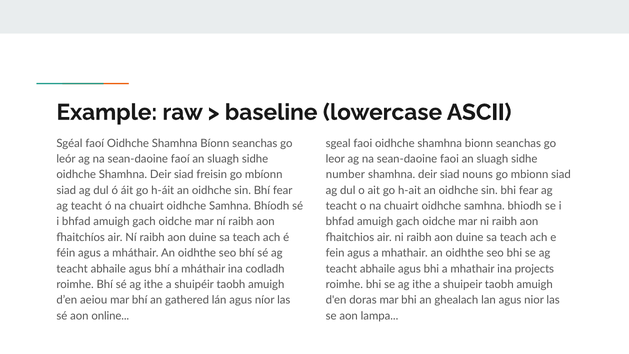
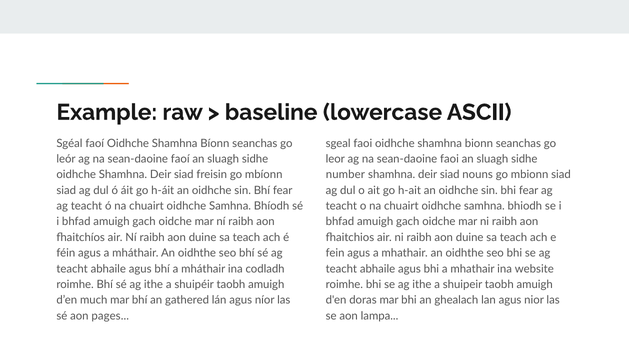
projects: projects -> website
aeiou: aeiou -> much
online: online -> pages
